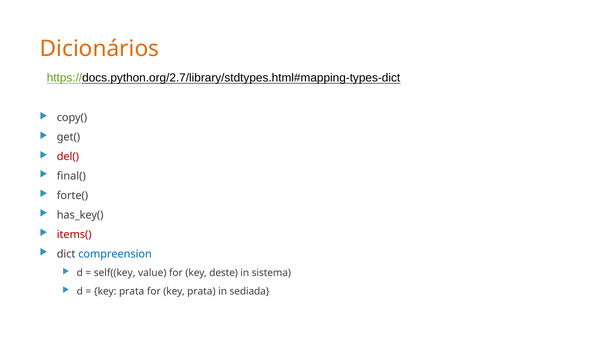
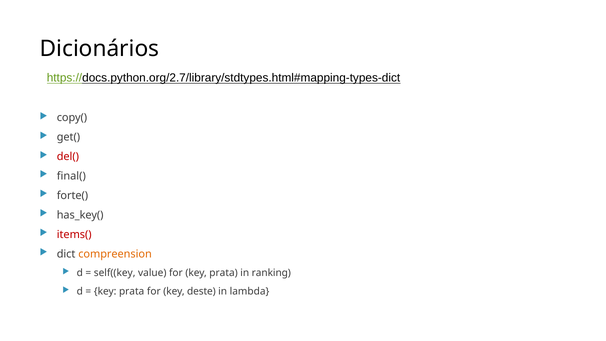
Dicionários colour: orange -> black
compreension colour: blue -> orange
for key deste: deste -> prata
sistema: sistema -> ranking
for key prata: prata -> deste
sediada: sediada -> lambda
